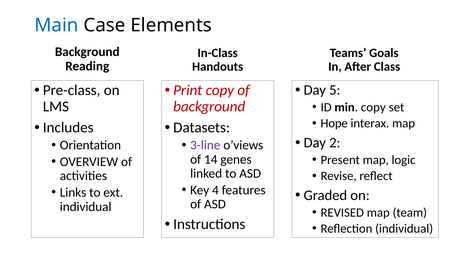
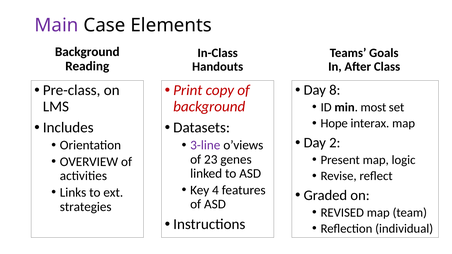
Main colour: blue -> purple
5: 5 -> 8
min copy: copy -> most
14: 14 -> 23
individual at (86, 207): individual -> strategies
